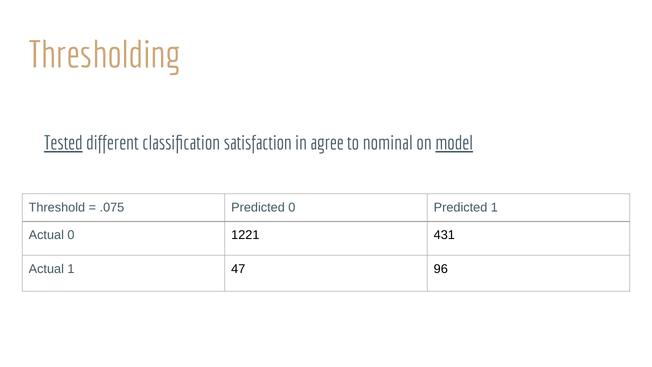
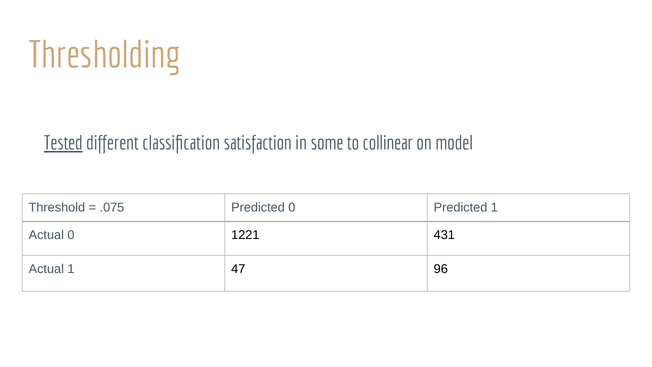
agree: agree -> some
nominal: nominal -> collinear
model underline: present -> none
